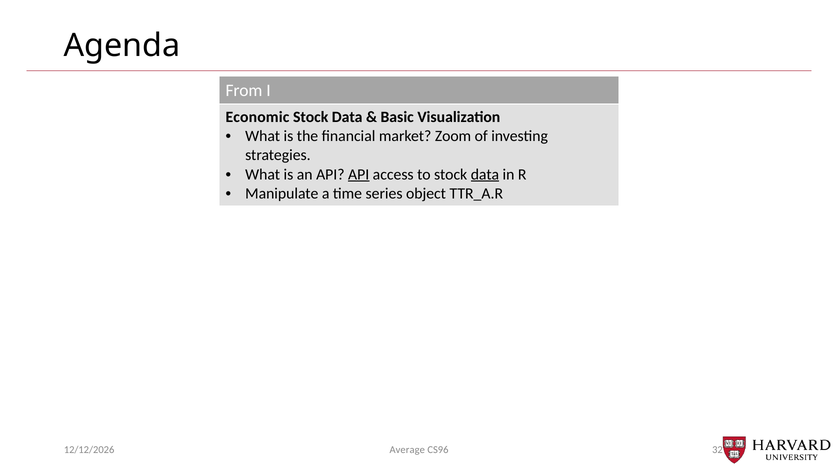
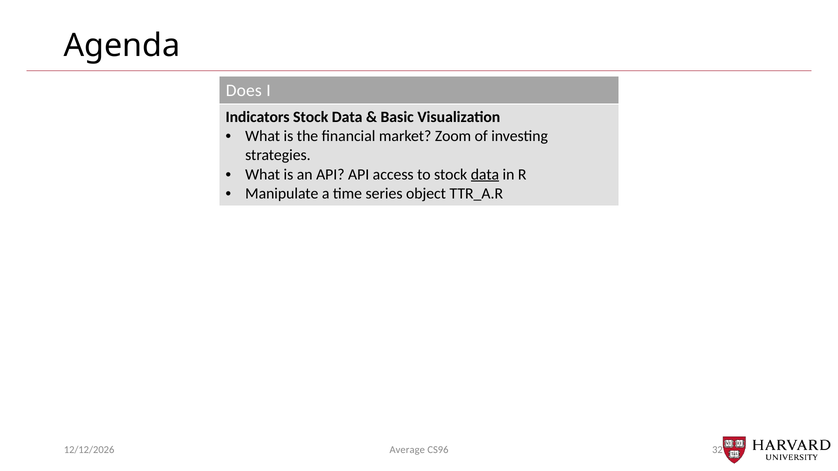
From: From -> Does
Economic: Economic -> Indicators
API at (359, 175) underline: present -> none
